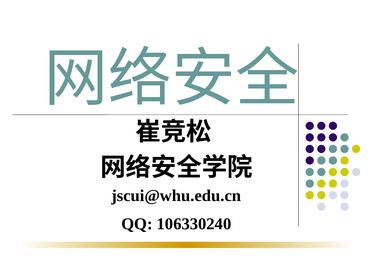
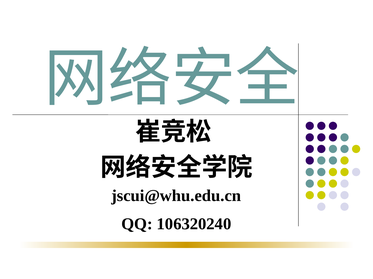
106330240: 106330240 -> 106320240
